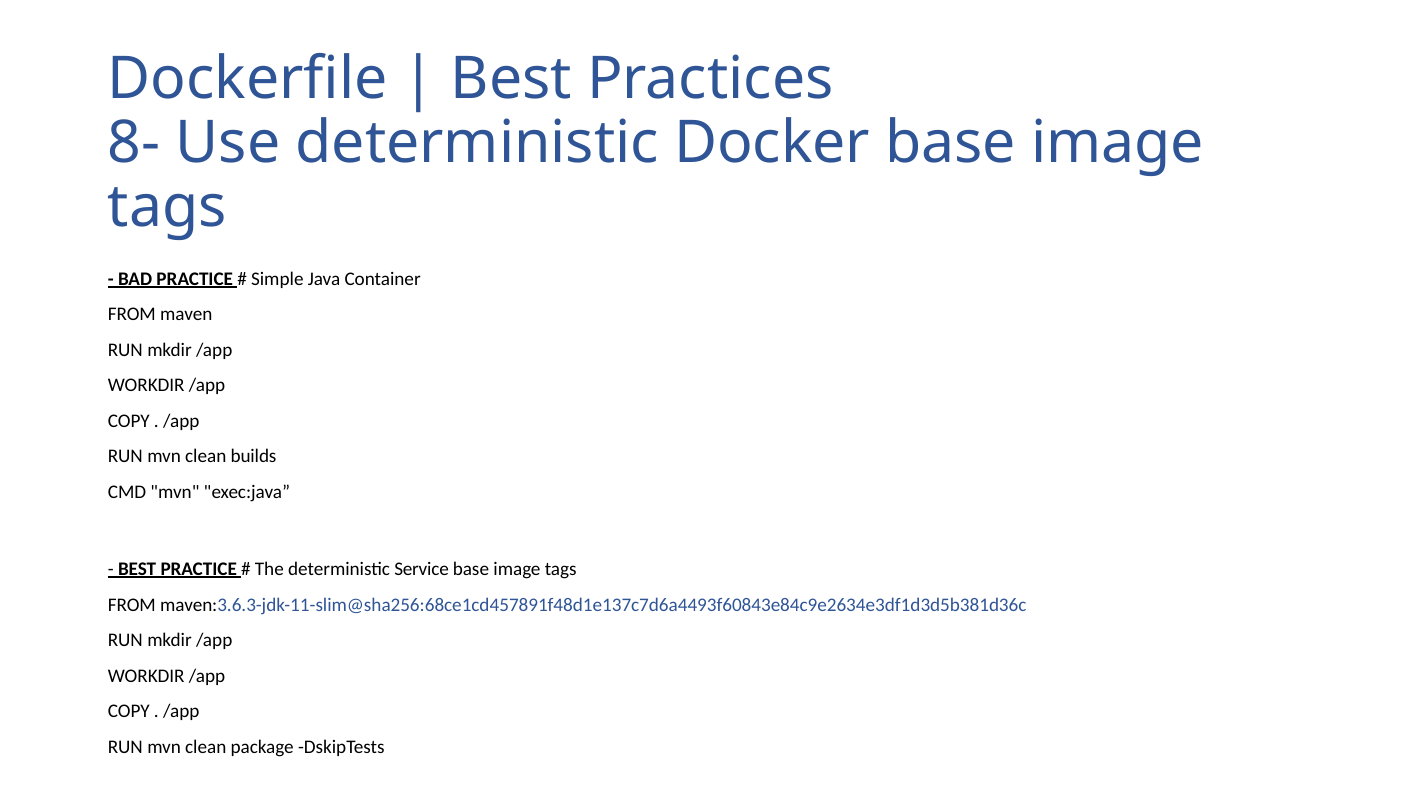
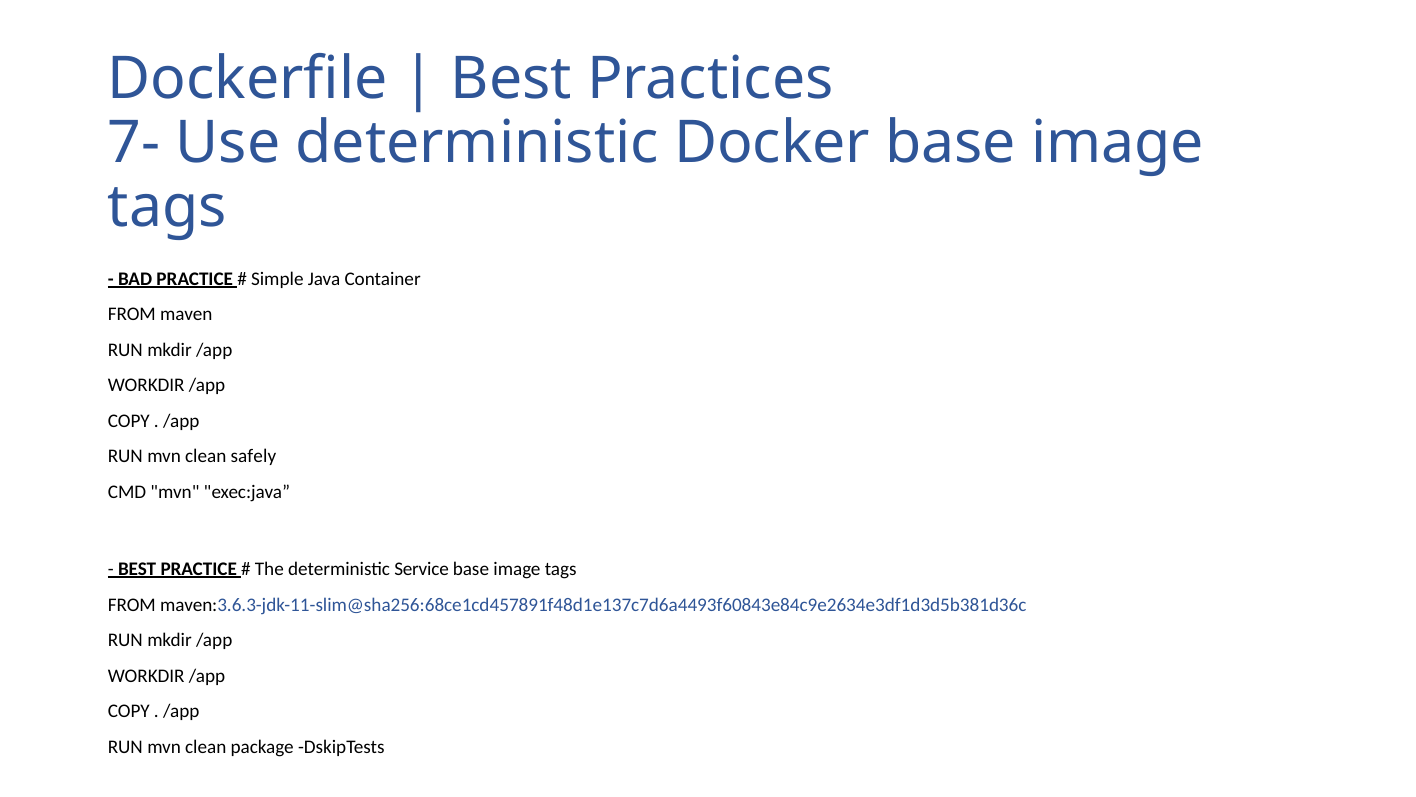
8-: 8- -> 7-
builds: builds -> safely
